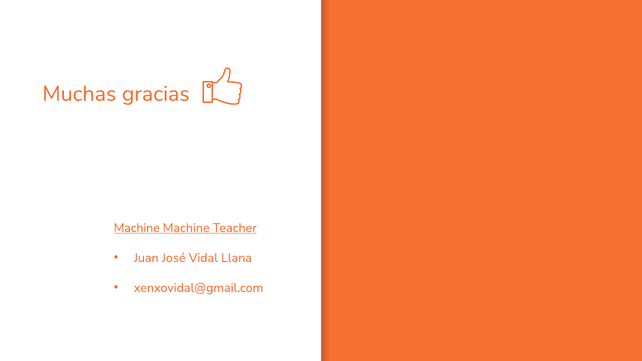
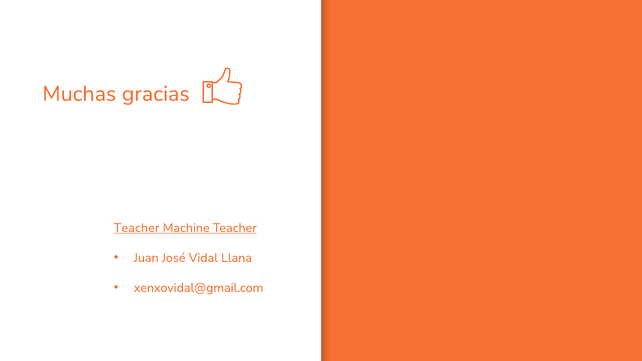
Machine at (137, 228): Machine -> Teacher
